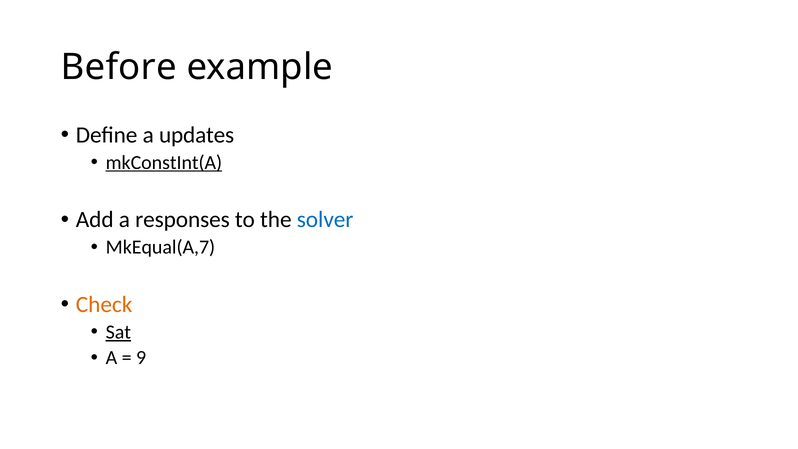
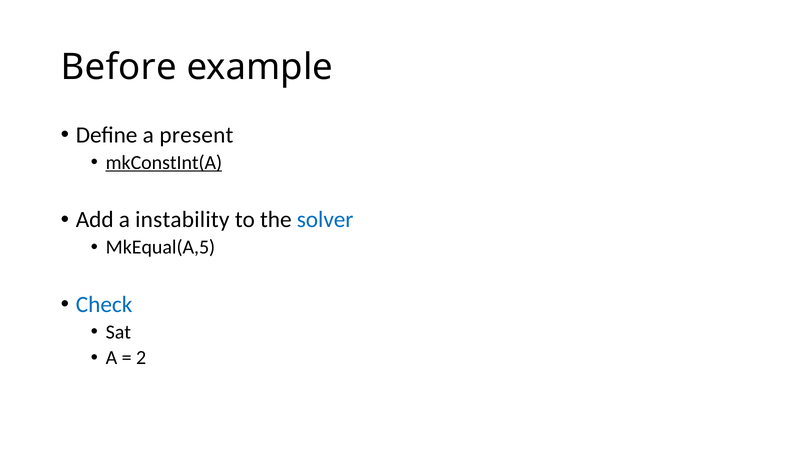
updates: updates -> present
responses: responses -> instability
MkEqual(A,7: MkEqual(A,7 -> MkEqual(A,5
Check colour: orange -> blue
Sat underline: present -> none
9: 9 -> 2
